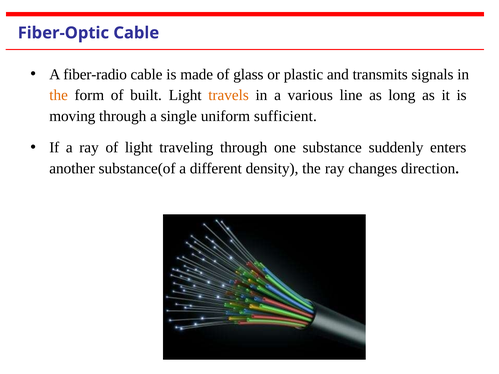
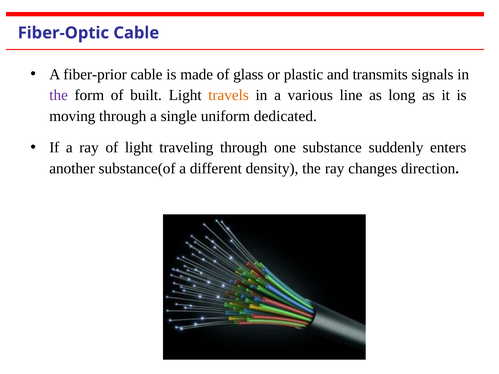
fiber-radio: fiber-radio -> fiber-prior
the at (59, 95) colour: orange -> purple
sufficient: sufficient -> dedicated
